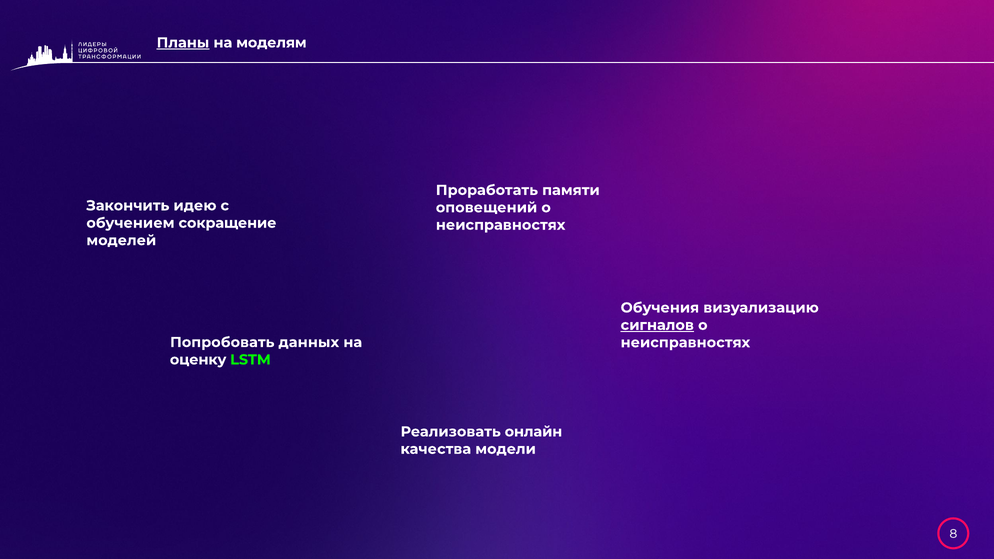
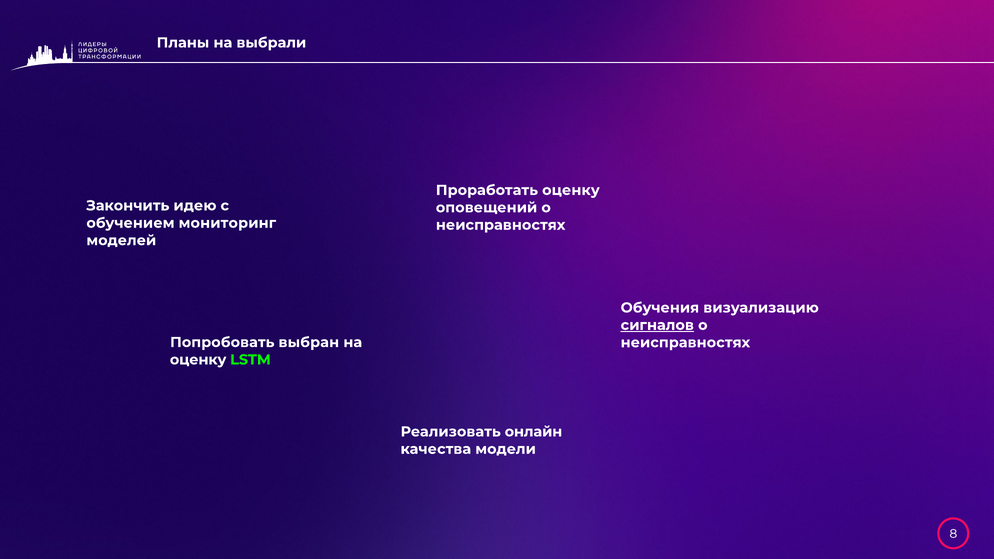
Планы underline: present -> none
моделям: моделям -> выбрали
Проработать памяти: памяти -> оценку
сокращение: сокращение -> мониторинг
данных: данных -> выбран
